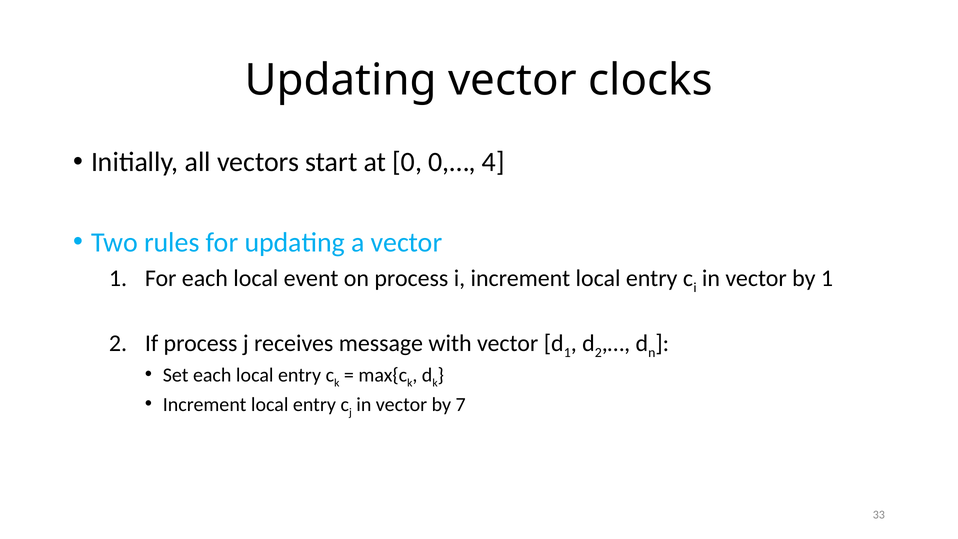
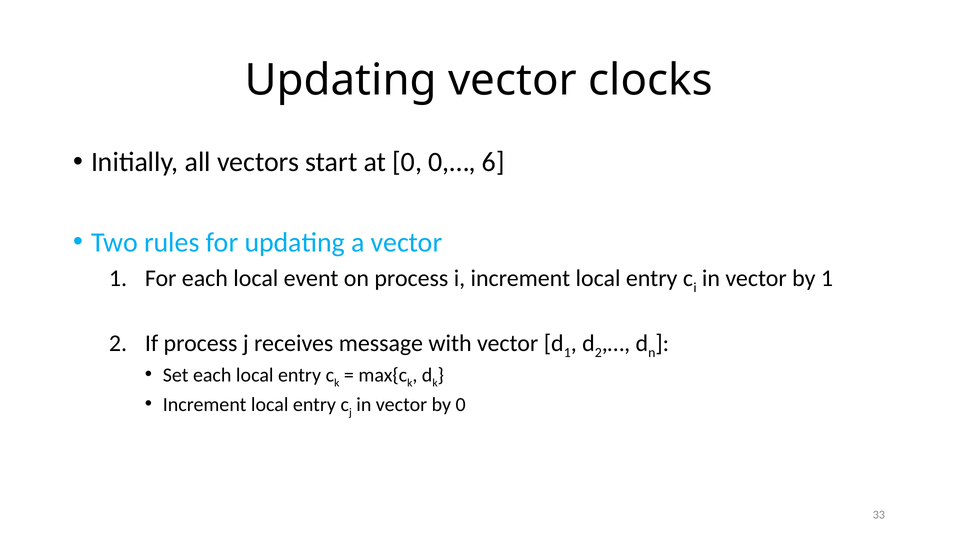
4: 4 -> 6
by 7: 7 -> 0
